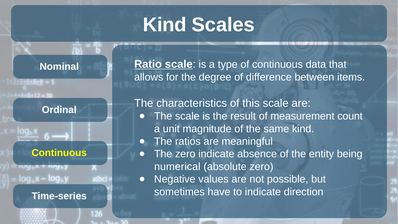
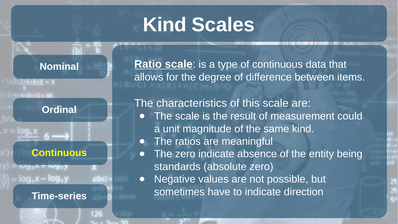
count: count -> could
numerical: numerical -> standards
